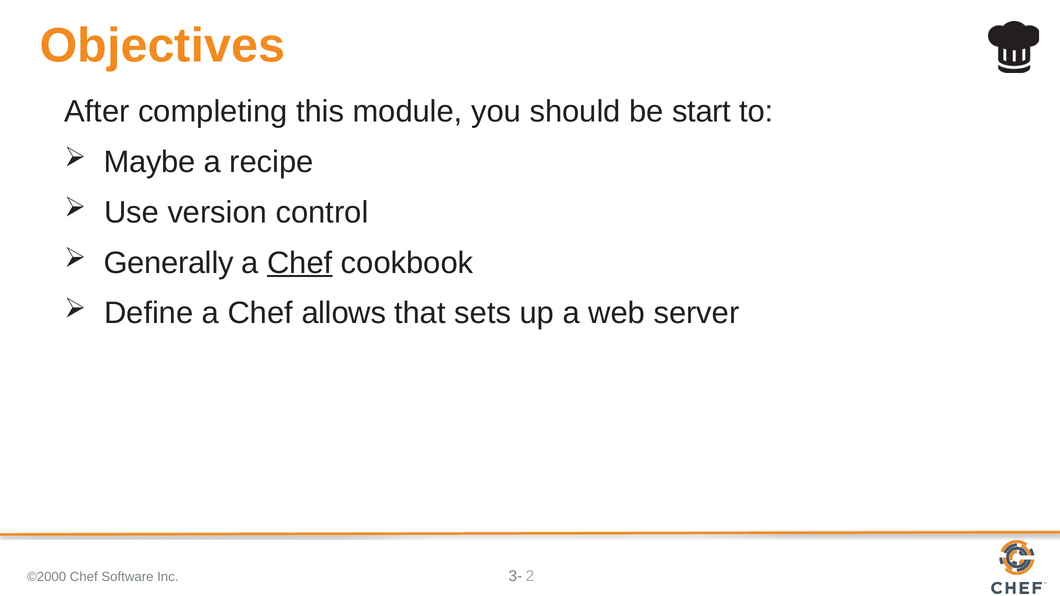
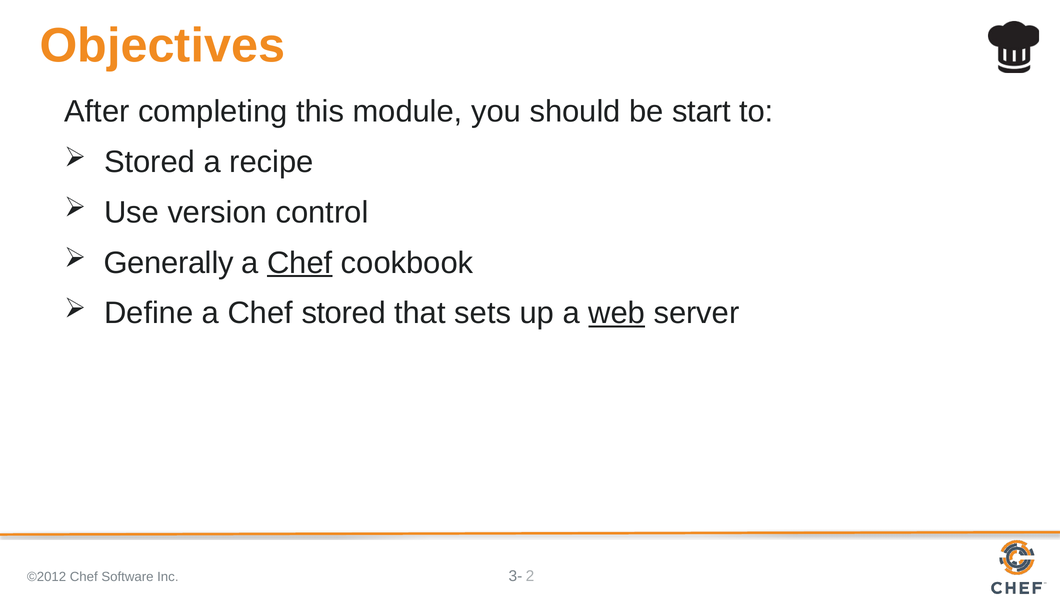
Maybe at (150, 162): Maybe -> Stored
Chef allows: allows -> stored
web underline: none -> present
©2000: ©2000 -> ©2012
